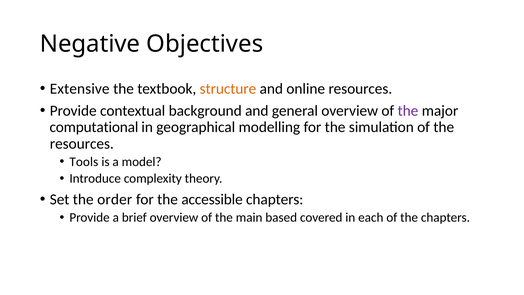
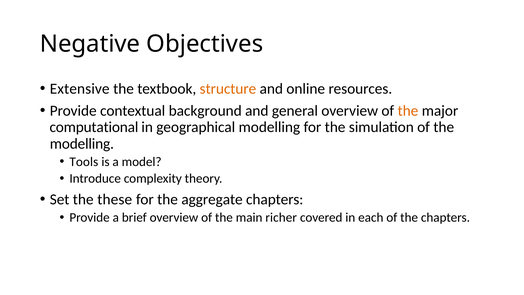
the at (408, 111) colour: purple -> orange
resources at (82, 144): resources -> modelling
order: order -> these
accessible: accessible -> aggregate
based: based -> richer
